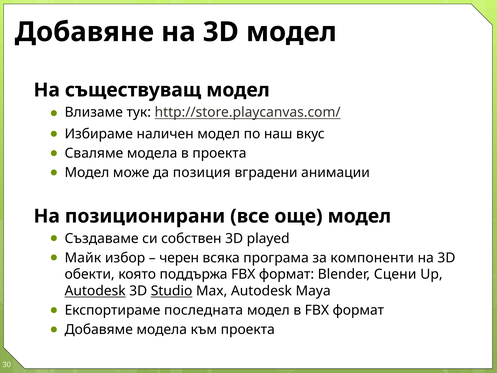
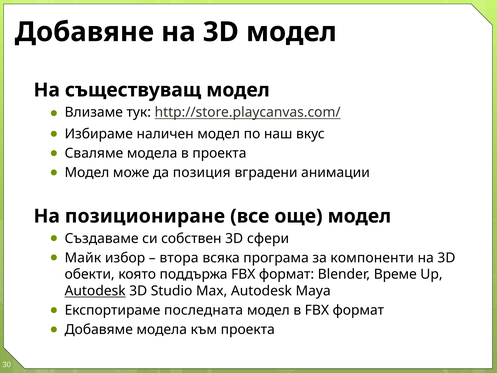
позиционирани: позиционирани -> позициониране
played: played -> сфери
черен: черен -> втора
Сцени: Сцени -> Време
Studio underline: present -> none
